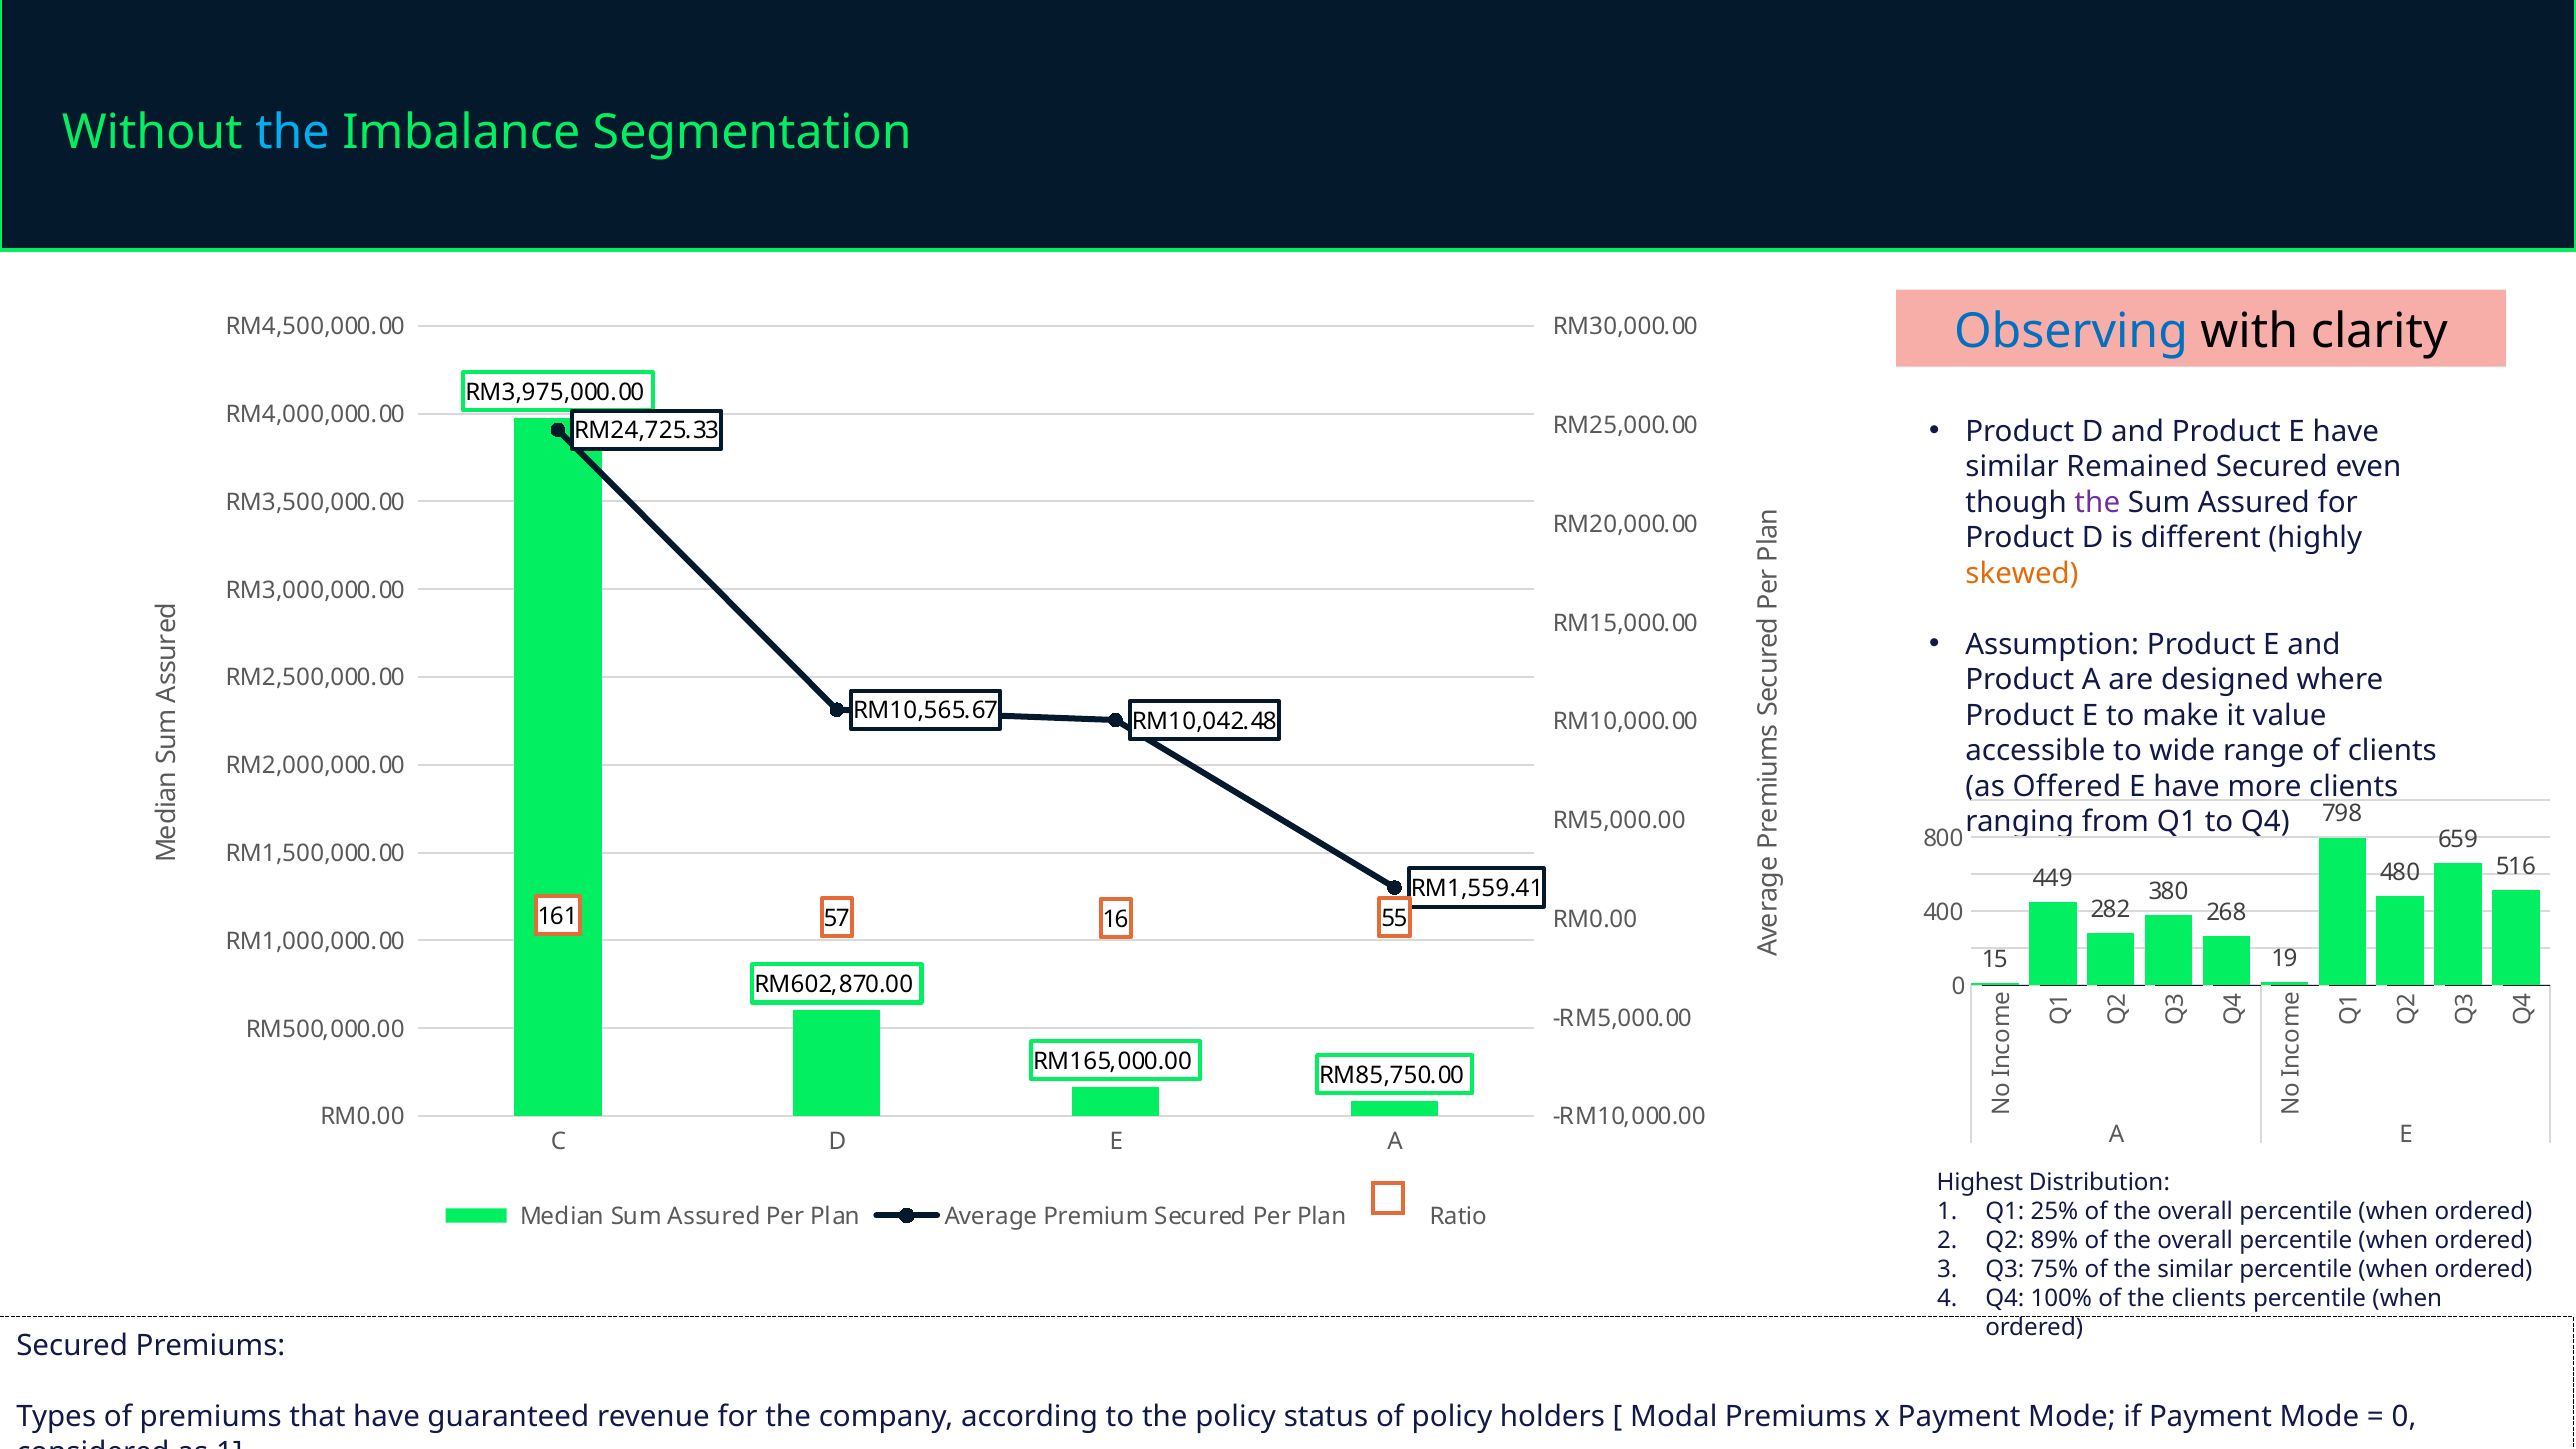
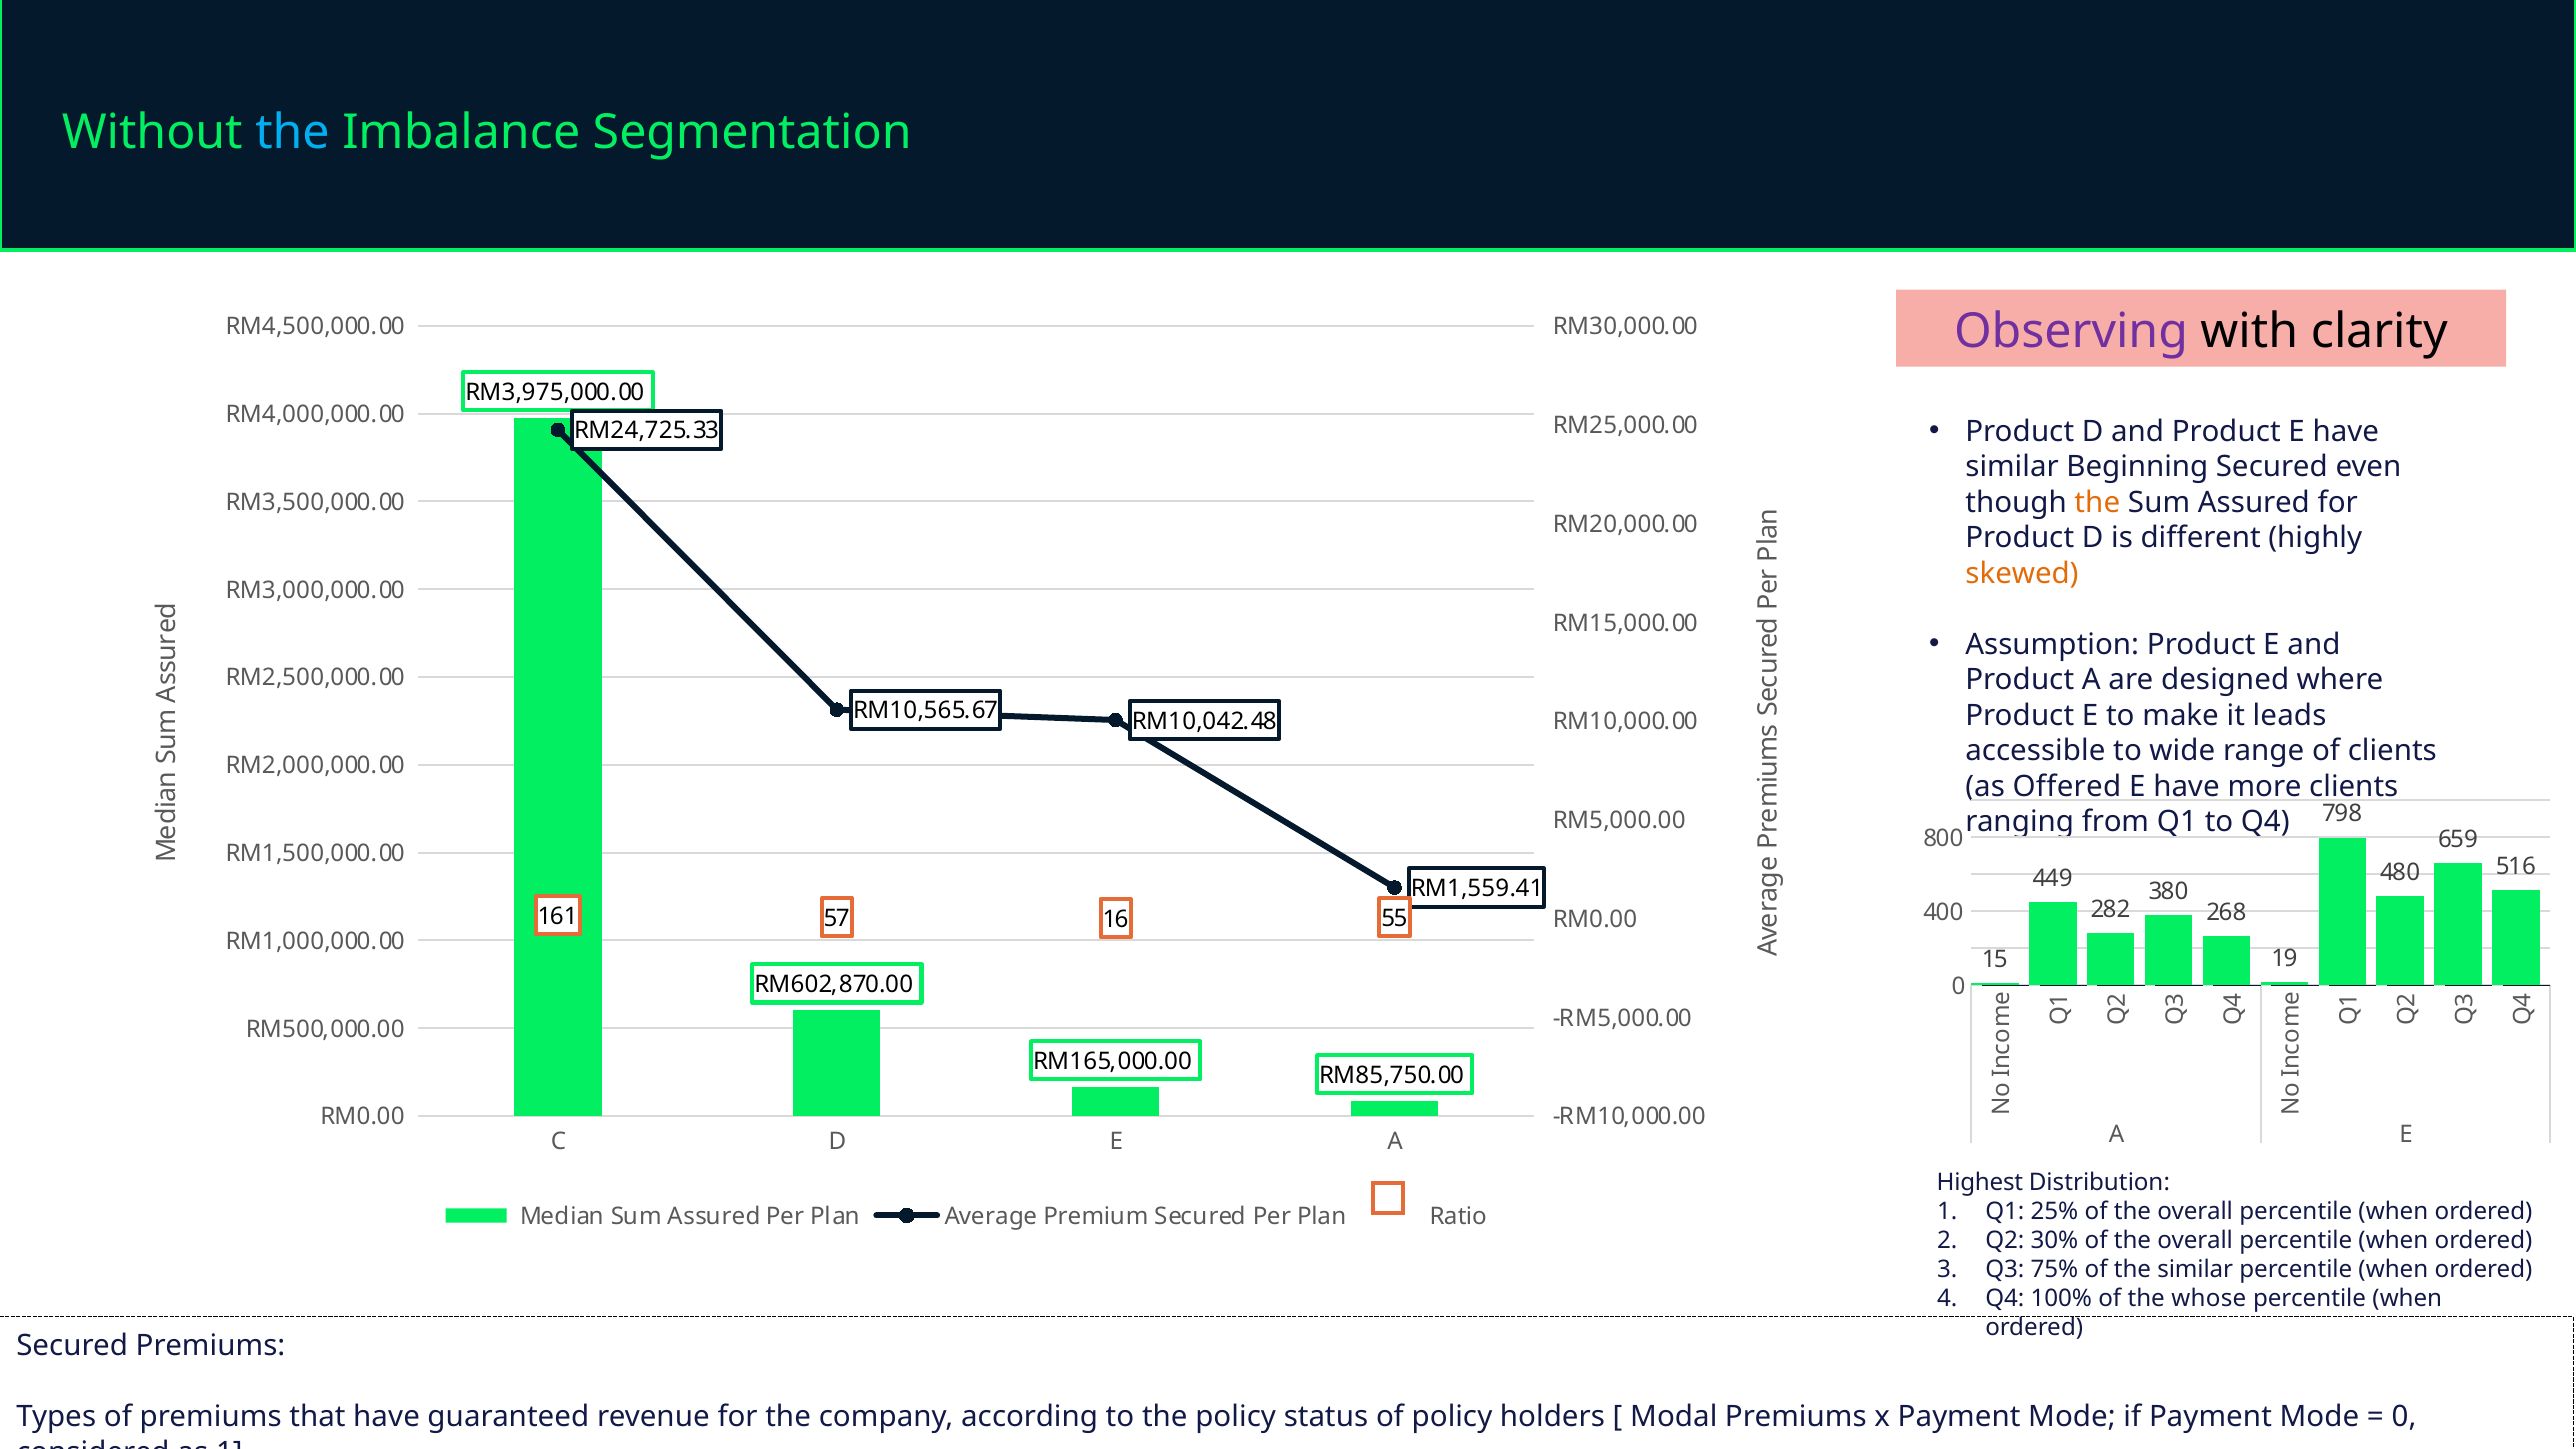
Observing colour: blue -> purple
Remained: Remained -> Beginning
the at (2097, 503) colour: purple -> orange
value: value -> leads
89%: 89% -> 30%
the clients: clients -> whose
